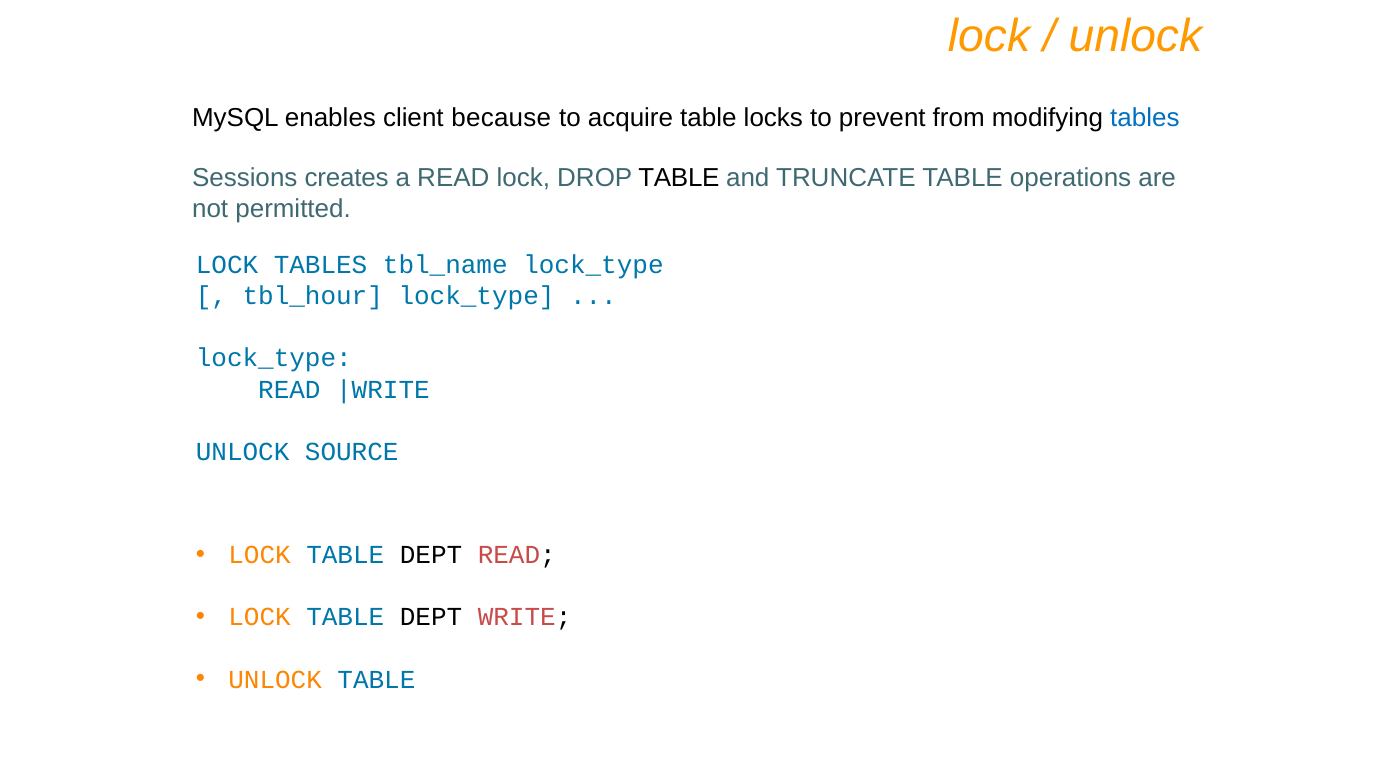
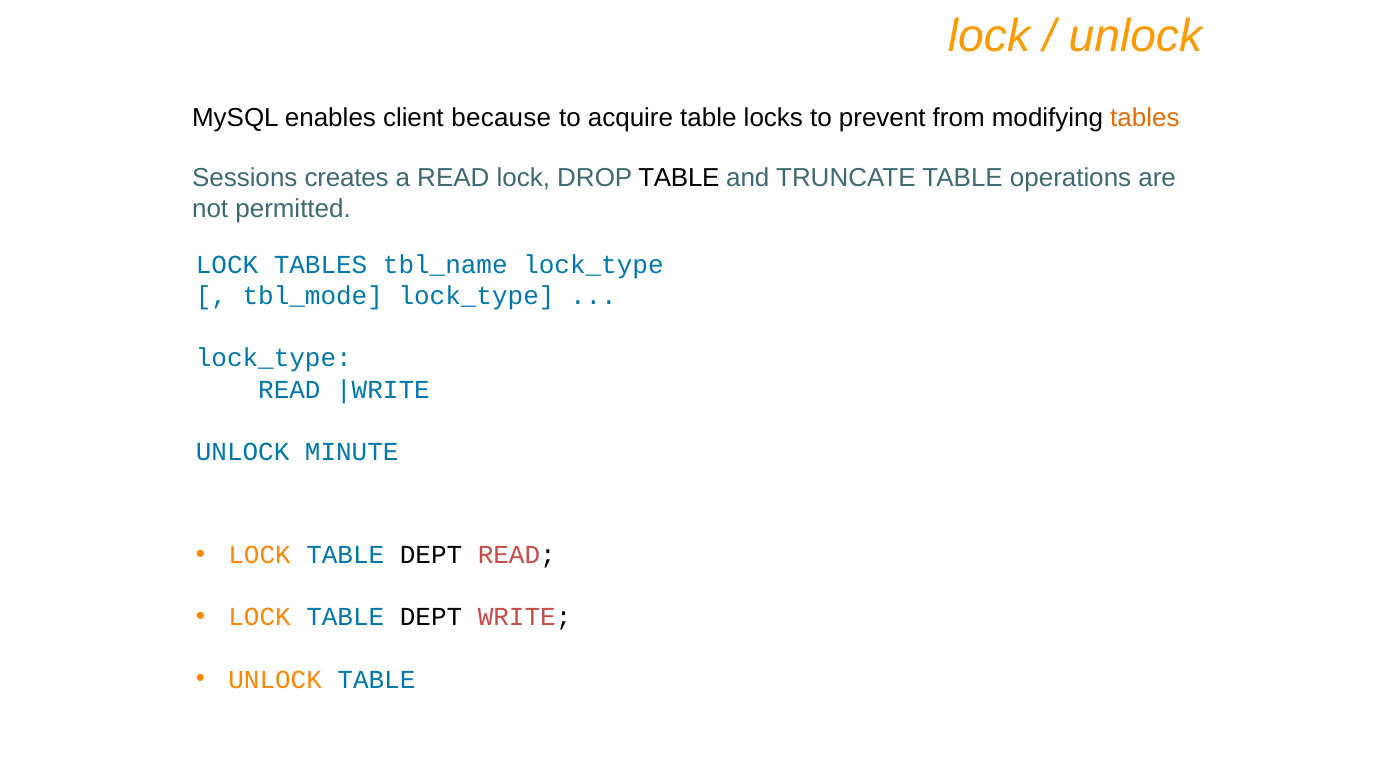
tables at (1145, 118) colour: blue -> orange
tbl_hour: tbl_hour -> tbl_mode
SOURCE: SOURCE -> MINUTE
